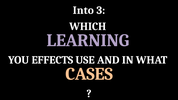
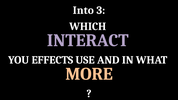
LEARNING: LEARNING -> INTERACT
CASES: CASES -> MORE
